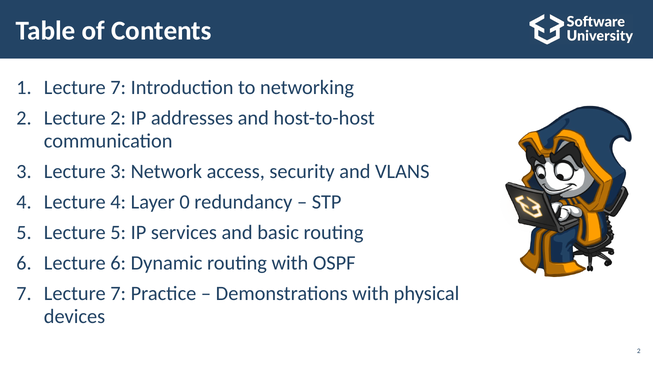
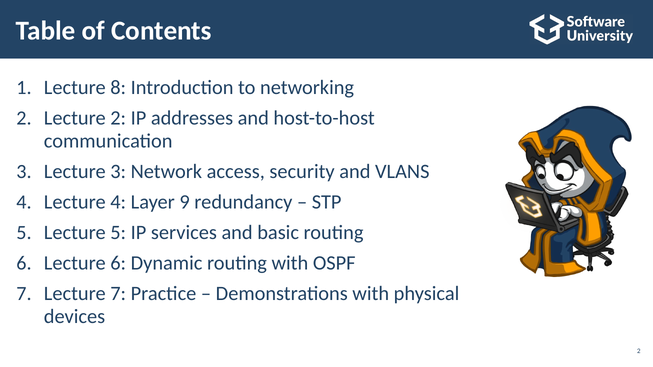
1 Lecture 7: 7 -> 8
0: 0 -> 9
